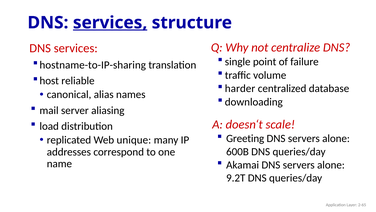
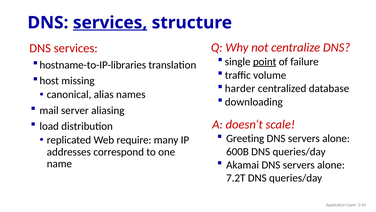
point underline: none -> present
hostname-to-IP-sharing: hostname-to-IP-sharing -> hostname-to-IP-libraries
reliable: reliable -> missing
unique: unique -> require
9.2T: 9.2T -> 7.2T
